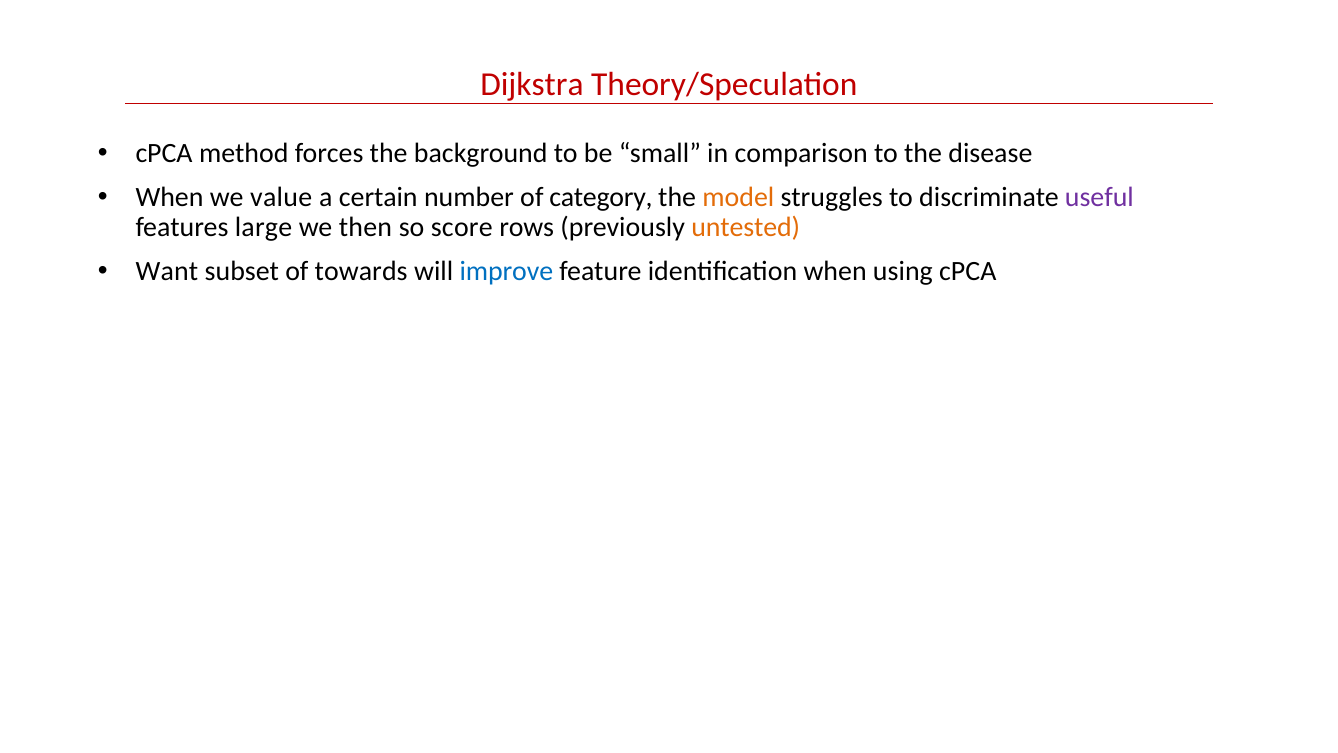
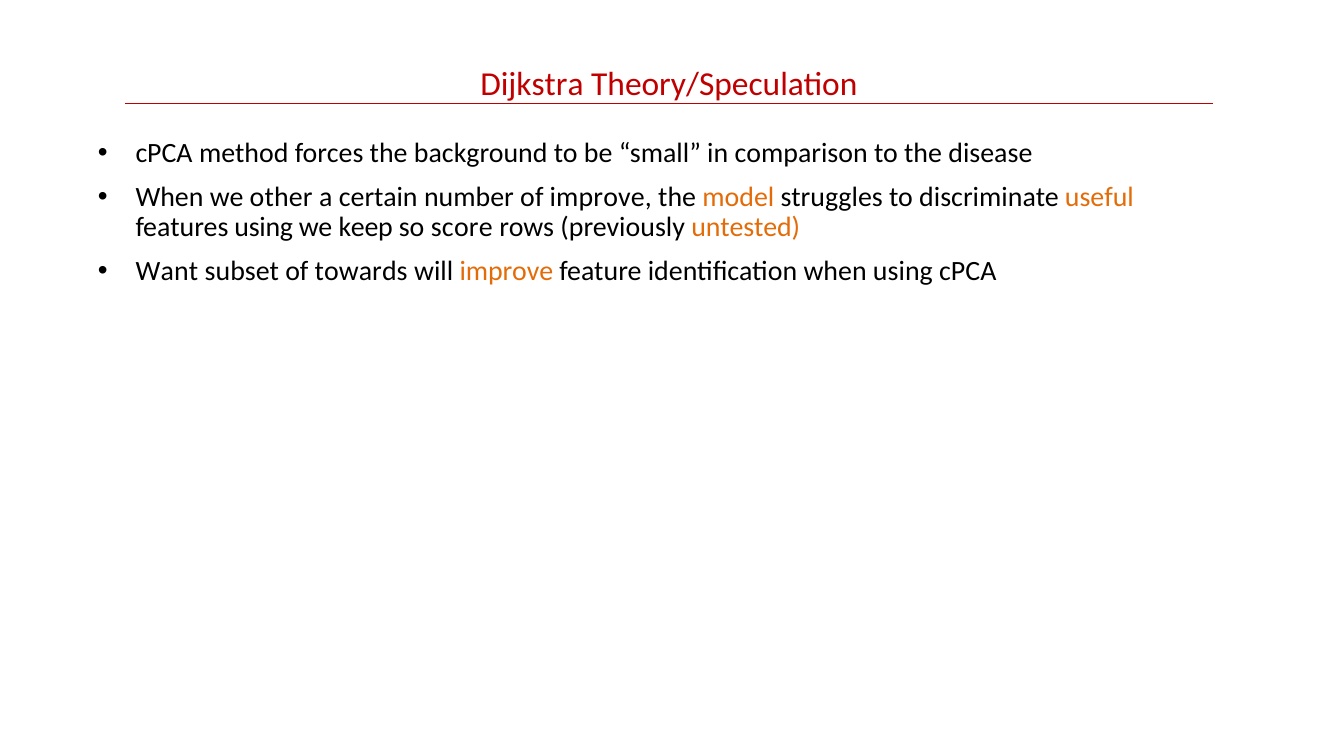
value: value -> other
of category: category -> improve
useful colour: purple -> orange
features large: large -> using
then: then -> keep
improve at (506, 271) colour: blue -> orange
